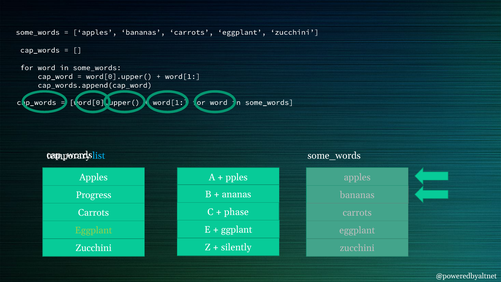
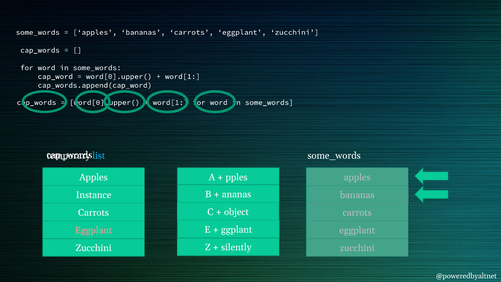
Progress: Progress -> Instance
phase: phase -> object
Eggplant at (94, 230) colour: light green -> pink
